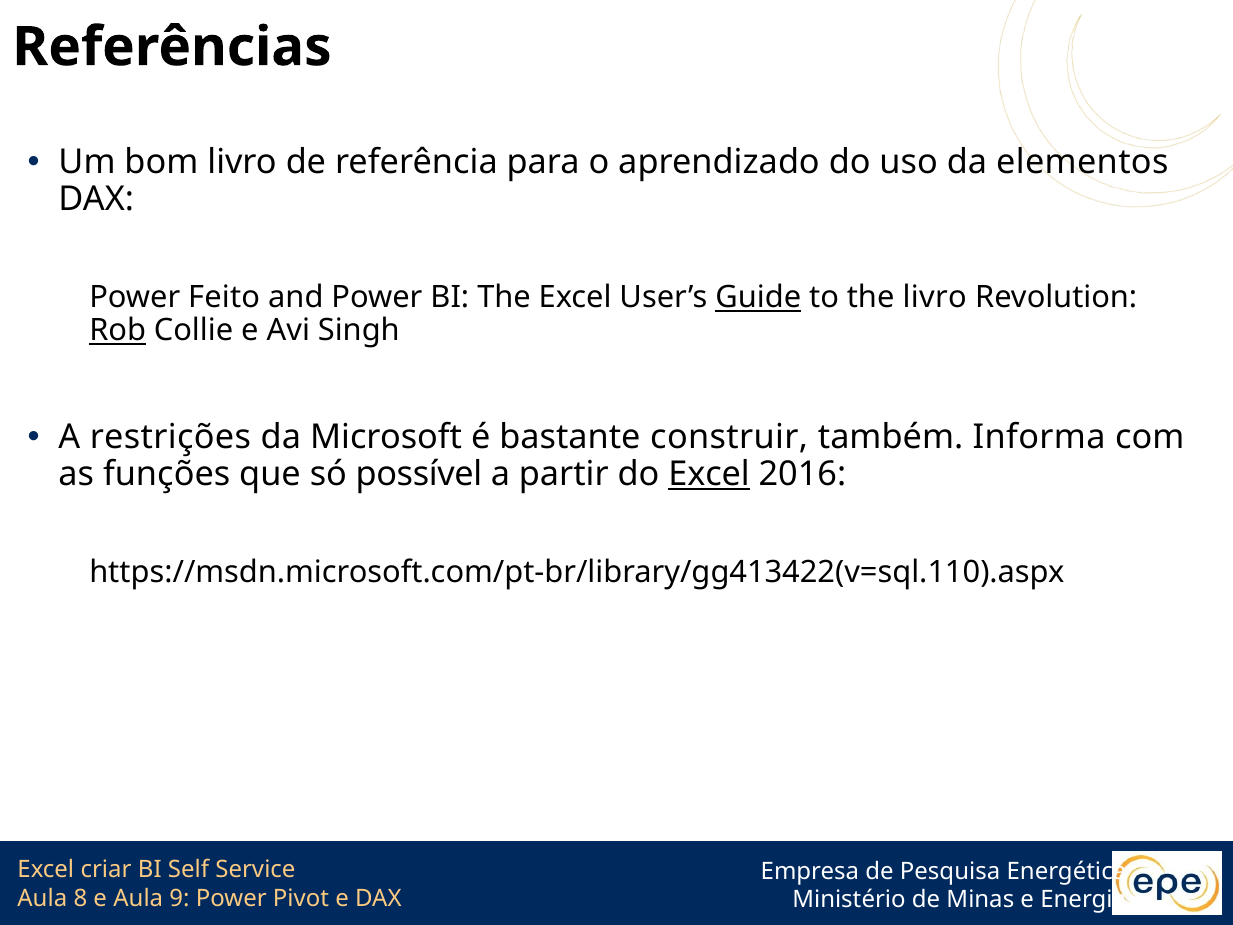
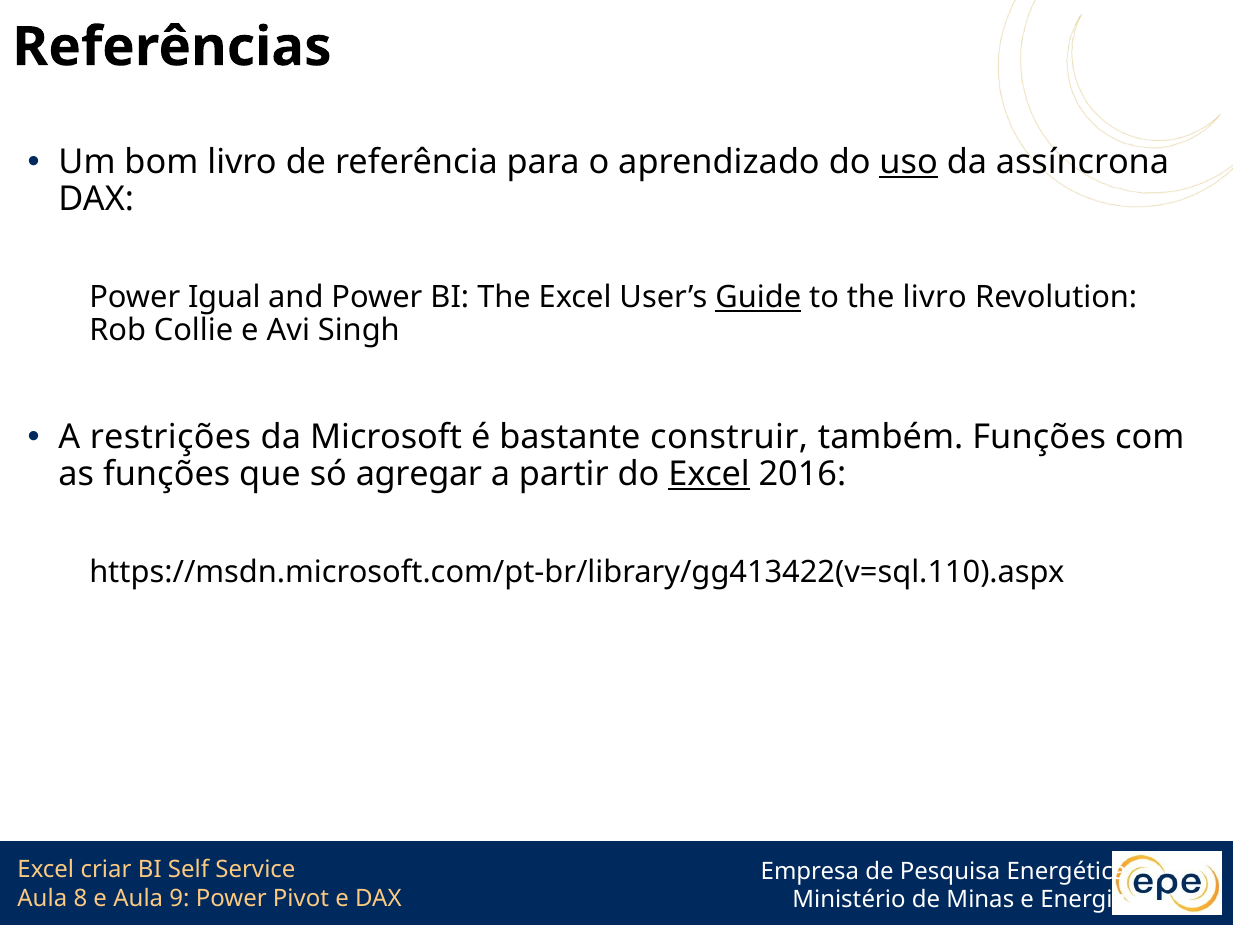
uso underline: none -> present
elementos: elementos -> assíncrona
Feito: Feito -> Igual
Rob underline: present -> none
também Informa: Informa -> Funções
possível: possível -> agregar
